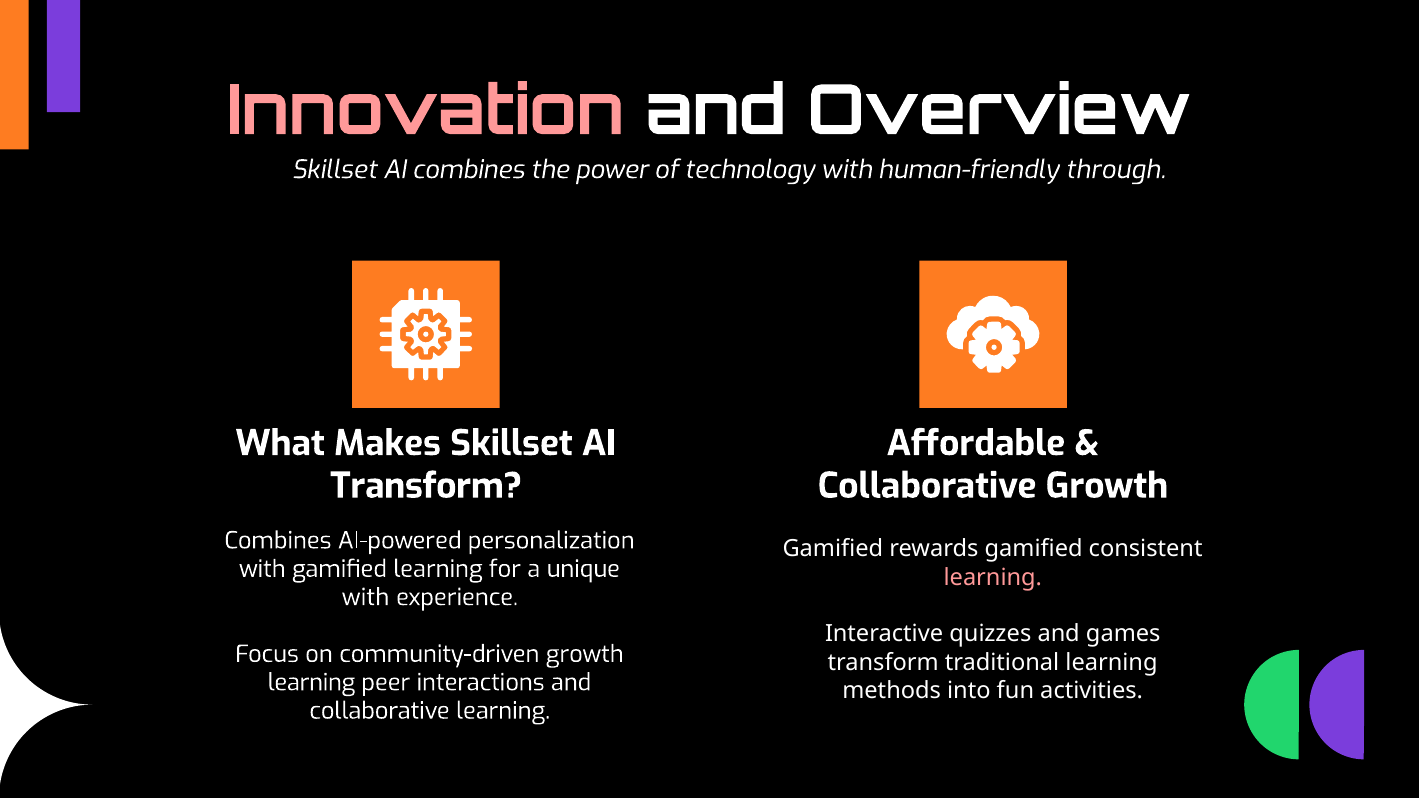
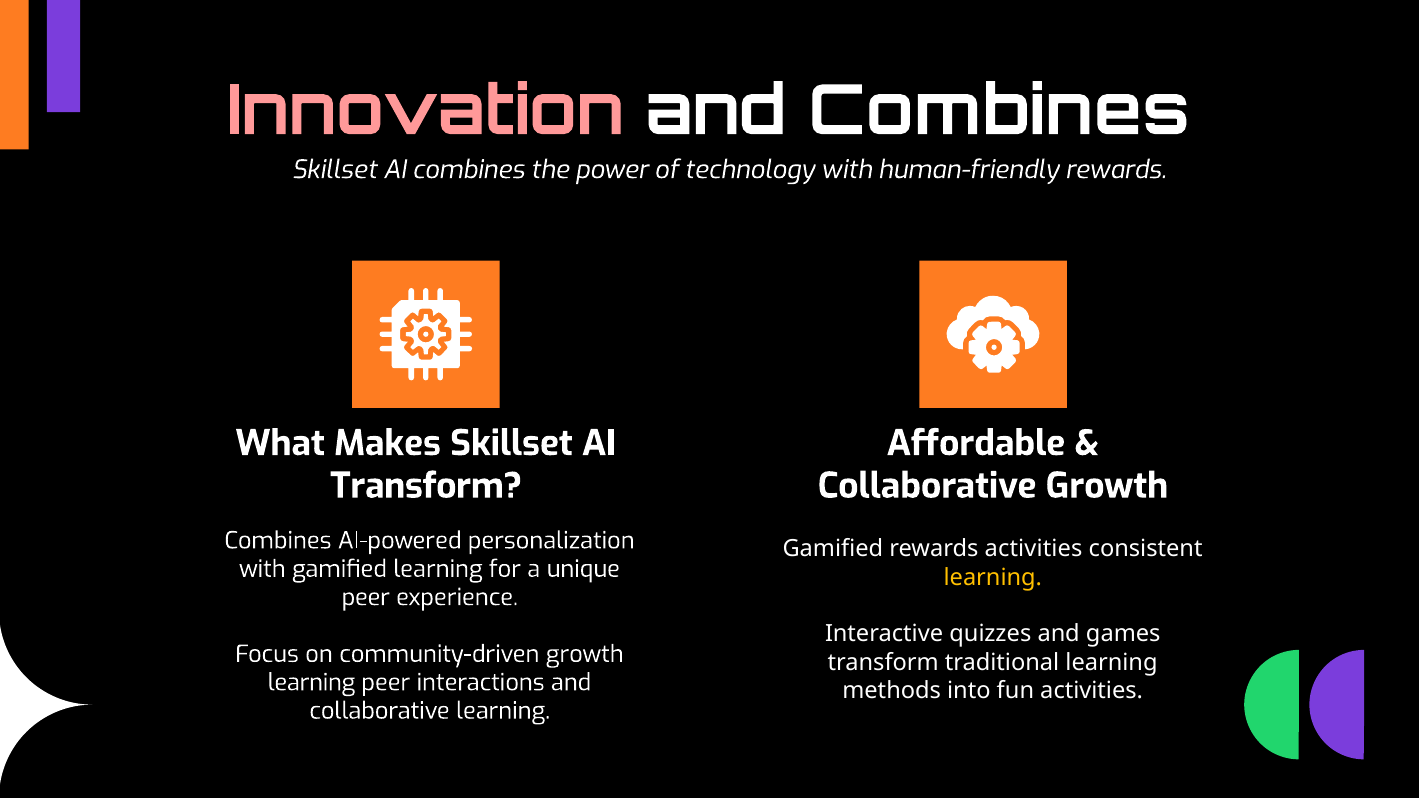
and Overview: Overview -> Combines
human-friendly through: through -> rewards
rewards gamified: gamified -> activities
learning at (993, 578) colour: pink -> yellow
with at (366, 598): with -> peer
